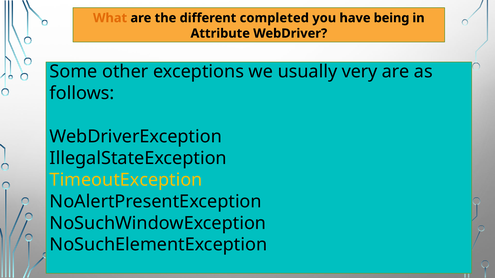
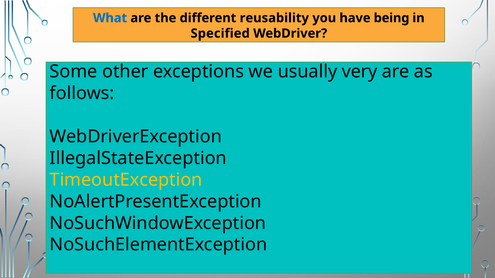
What colour: orange -> blue
completed: completed -> reusability
Attribute: Attribute -> Specified
